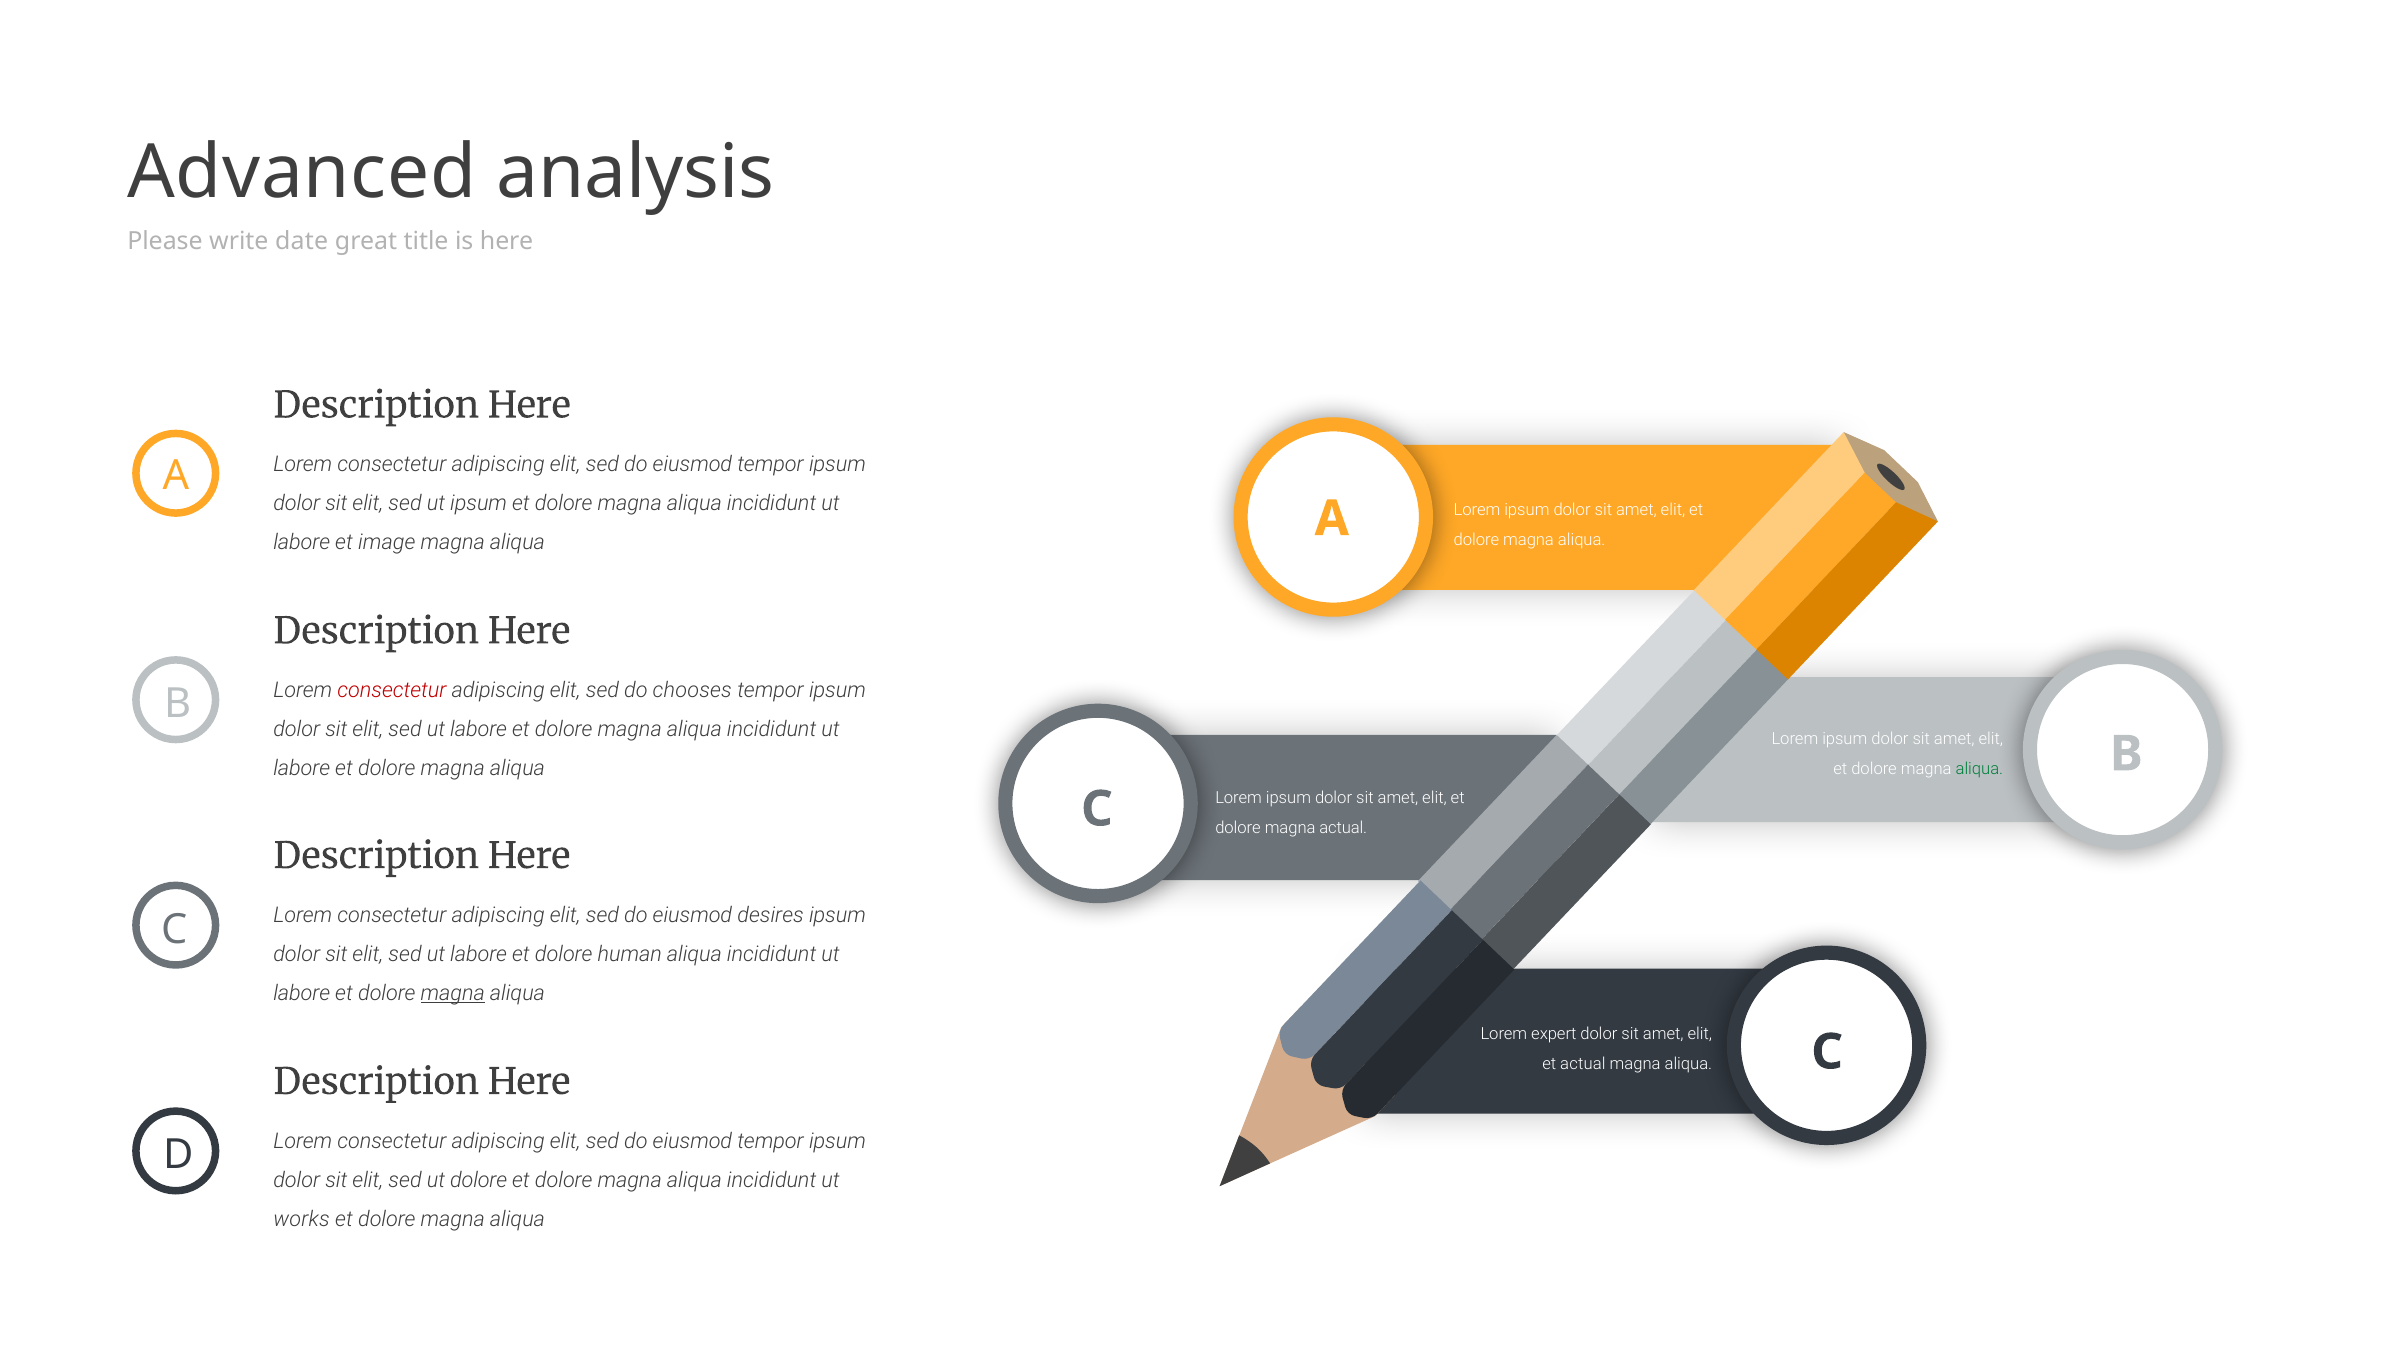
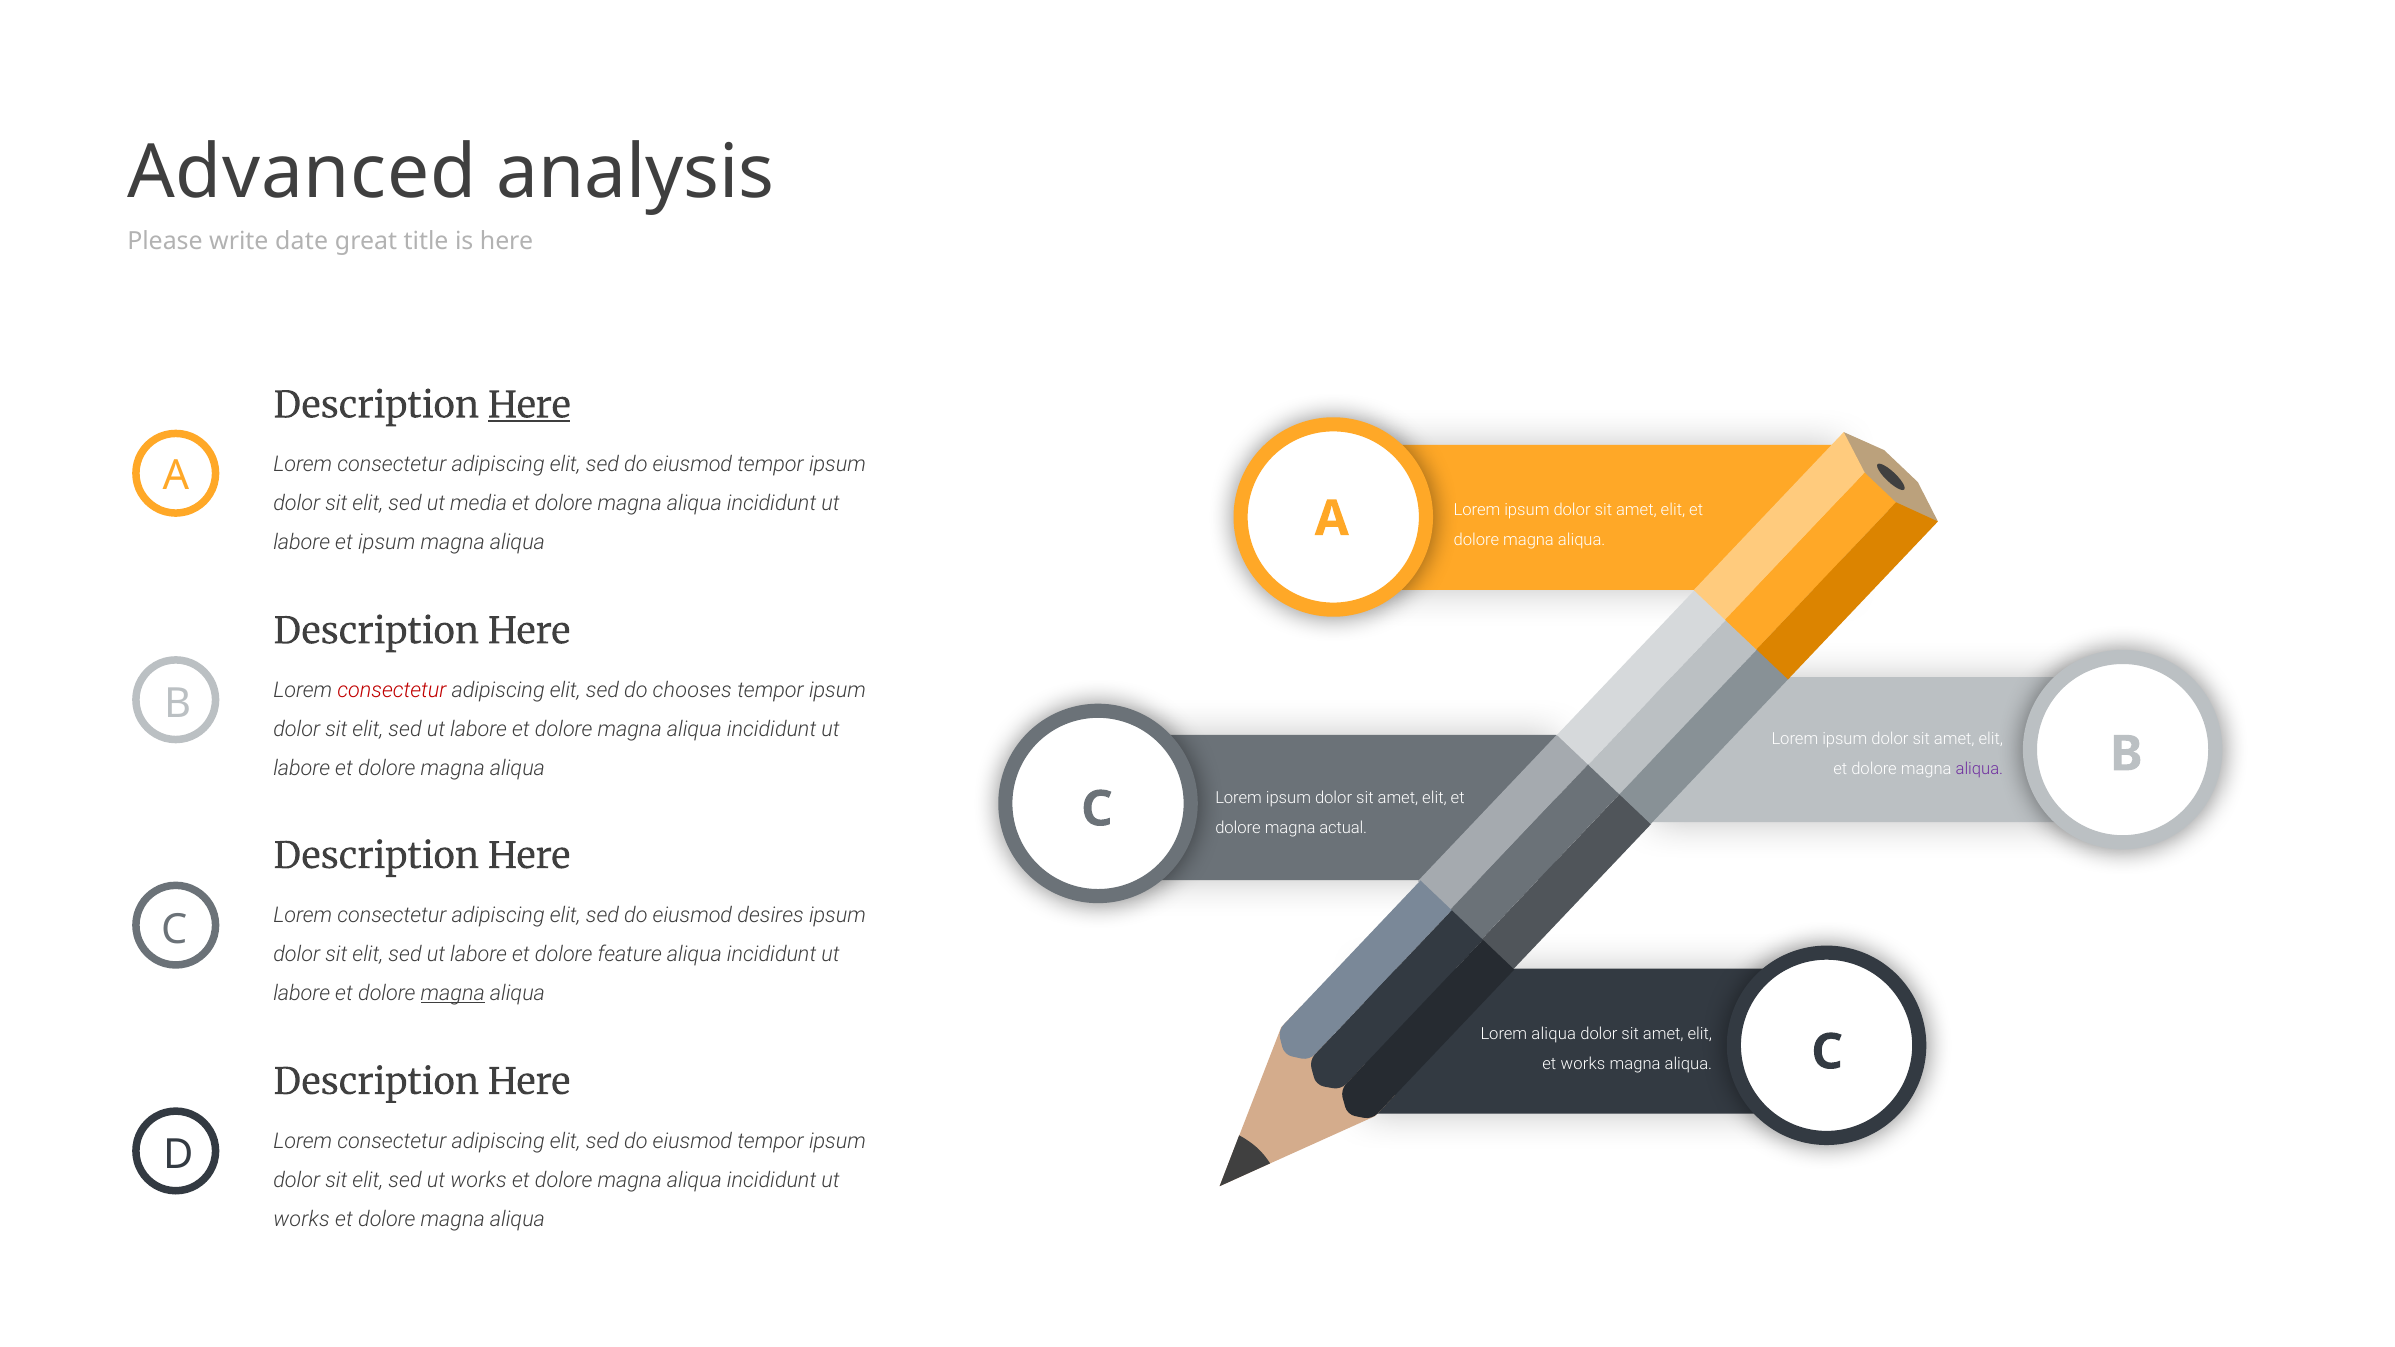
Here at (529, 406) underline: none -> present
ut ipsum: ipsum -> media
et image: image -> ipsum
aliqua at (1979, 770) colour: green -> purple
human: human -> feature
Lorem expert: expert -> aliqua
et actual: actual -> works
sed ut dolore: dolore -> works
